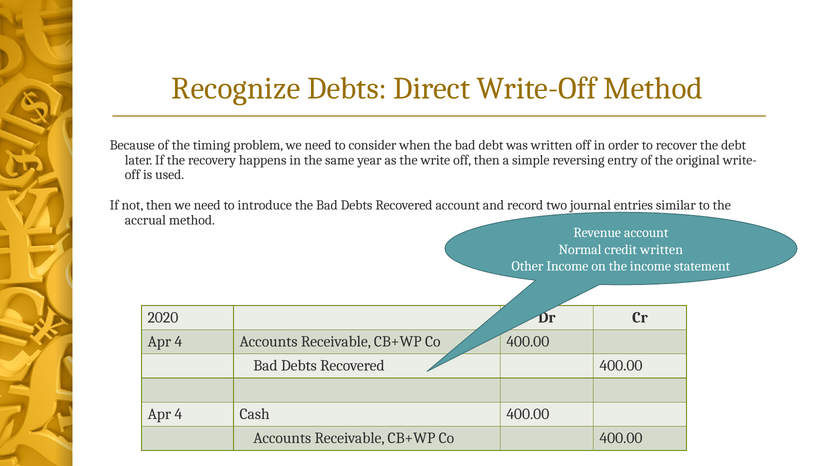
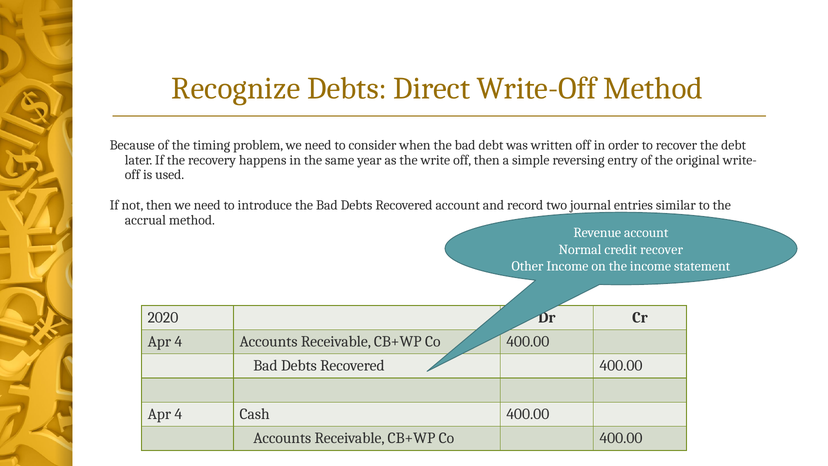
credit written: written -> recover
